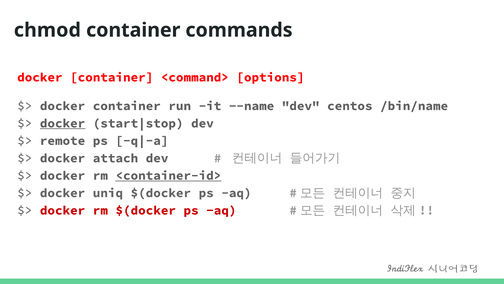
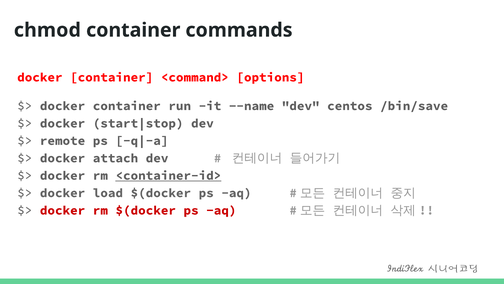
/bin/name: /bin/name -> /bin/save
docker at (63, 123) underline: present -> none
uniq: uniq -> load
